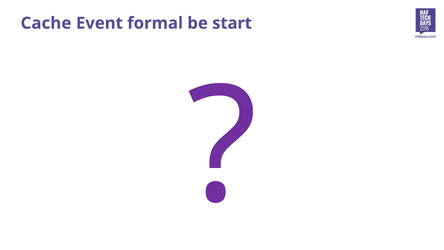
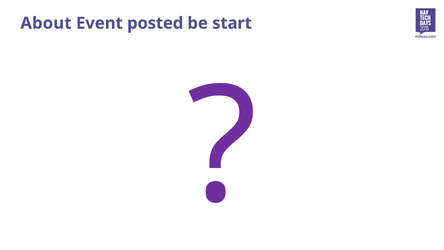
Cache: Cache -> About
formal: formal -> posted
